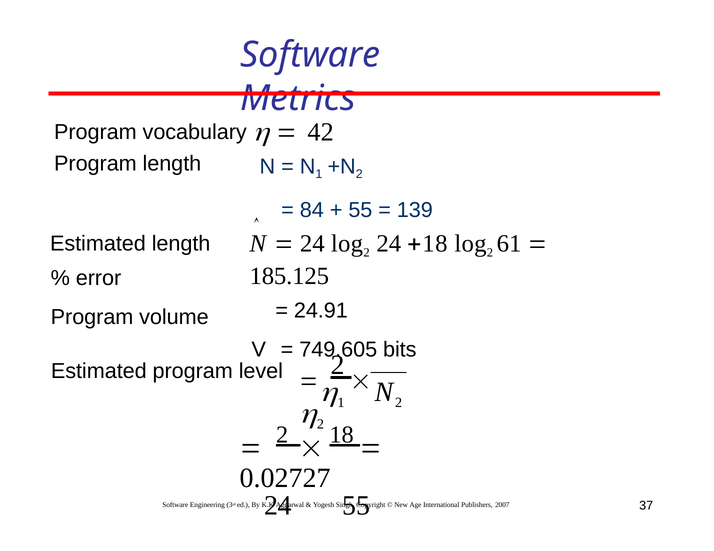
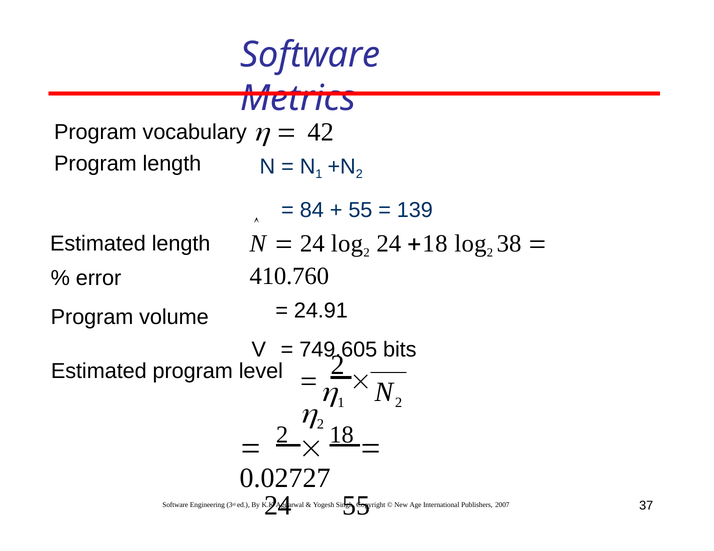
61: 61 -> 38
185.125: 185.125 -> 410.760
